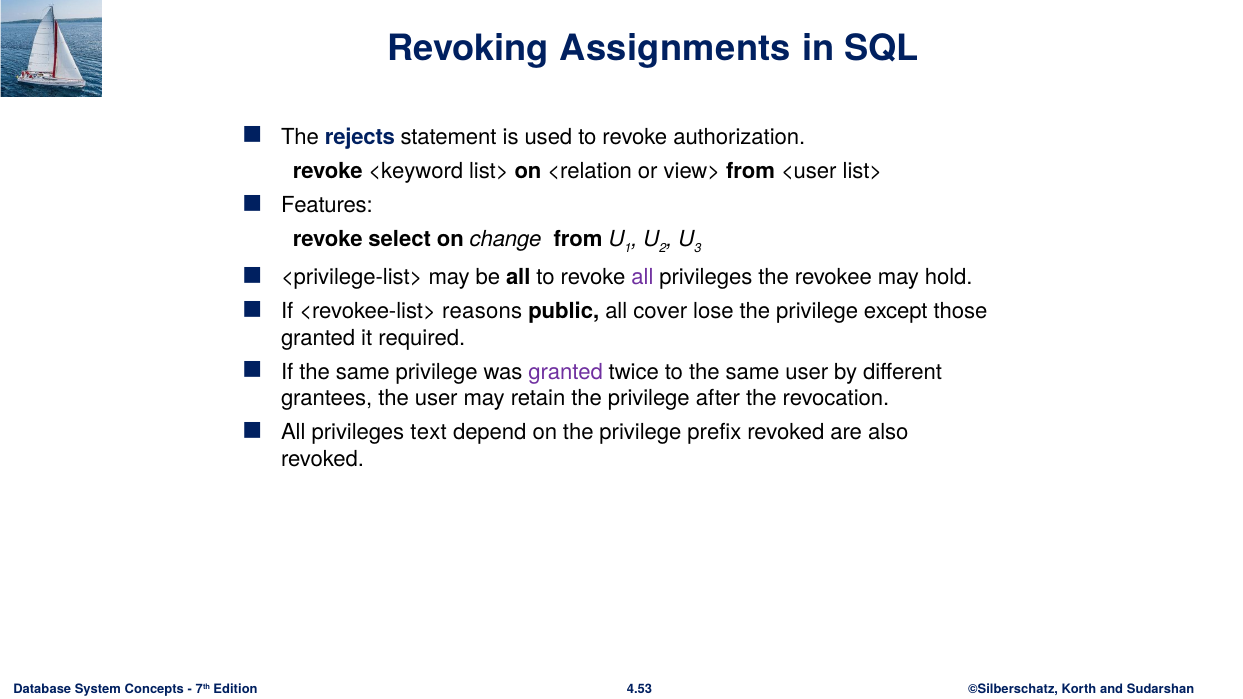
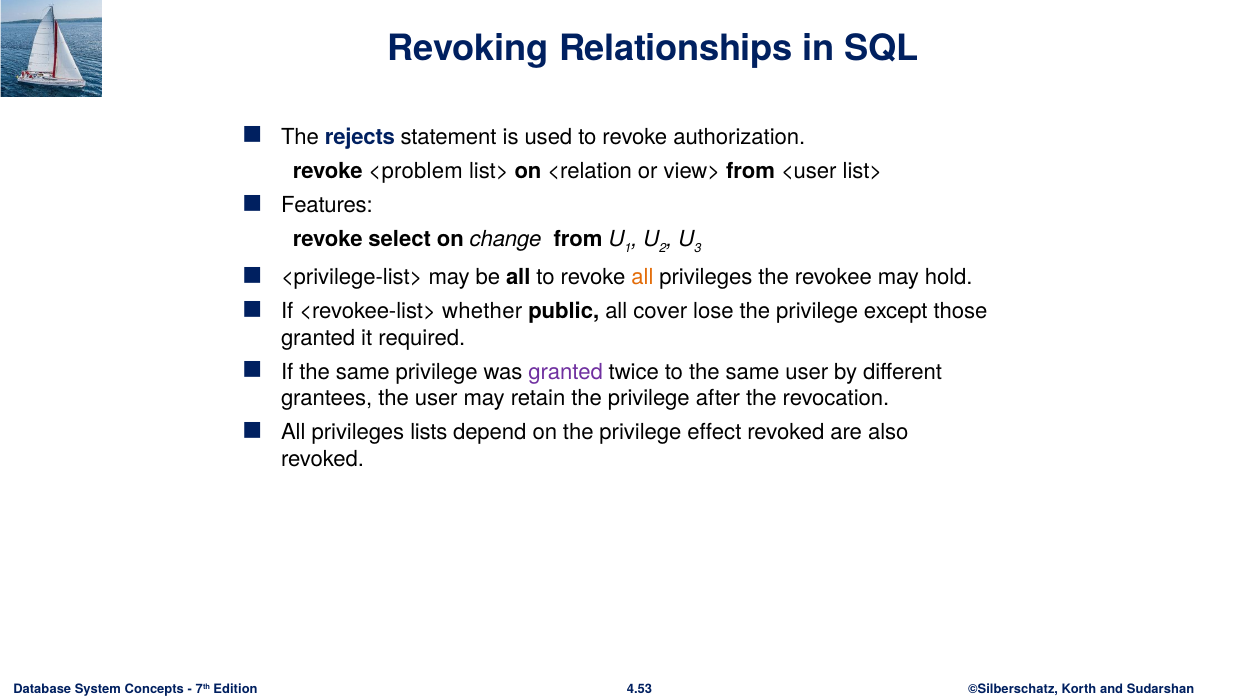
Assignments: Assignments -> Relationships
<keyword: <keyword -> <problem
all at (642, 277) colour: purple -> orange
reasons: reasons -> whether
text: text -> lists
prefix: prefix -> effect
